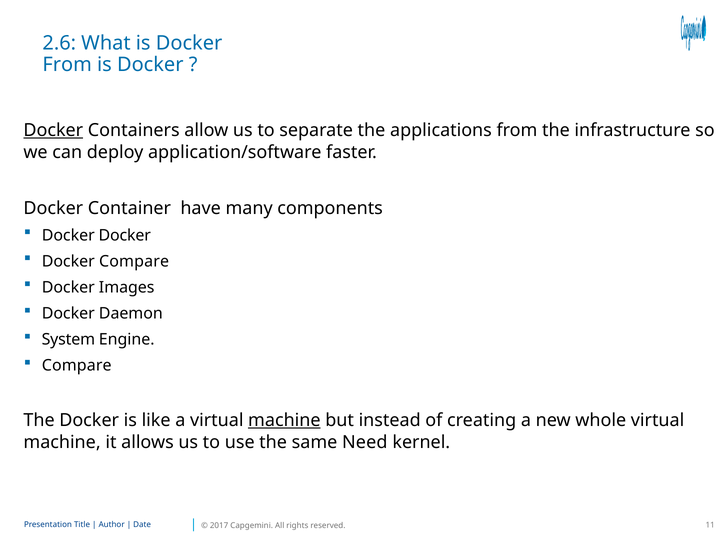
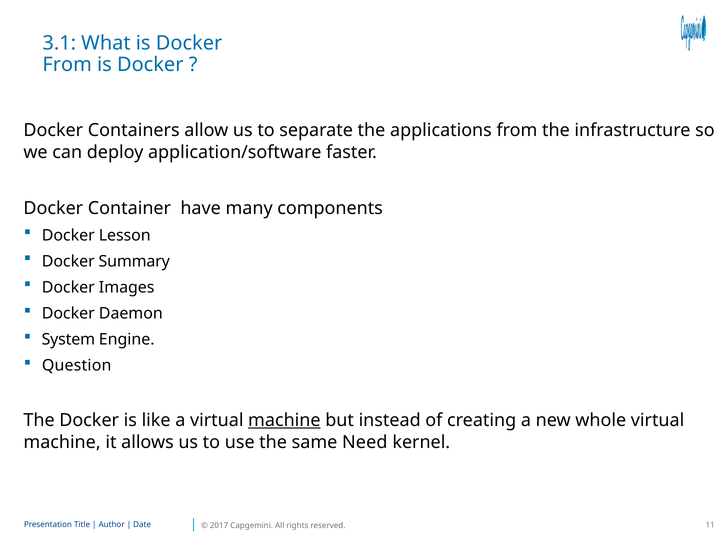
2.6: 2.6 -> 3.1
Docker at (53, 130) underline: present -> none
Docker Docker: Docker -> Lesson
Docker Compare: Compare -> Summary
Compare at (77, 365): Compare -> Question
